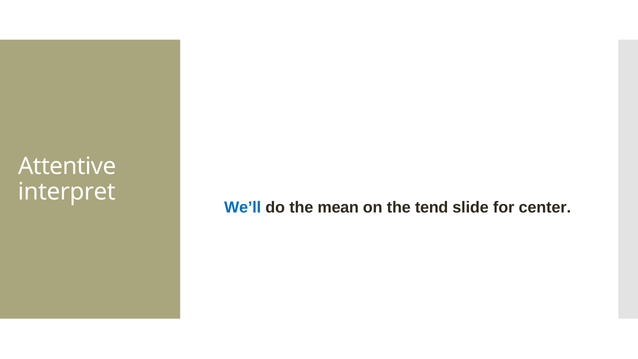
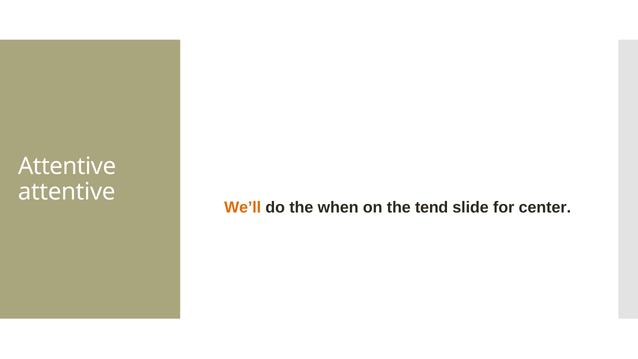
interpret at (67, 192): interpret -> attentive
We’ll colour: blue -> orange
mean: mean -> when
